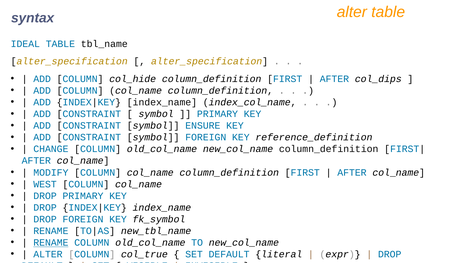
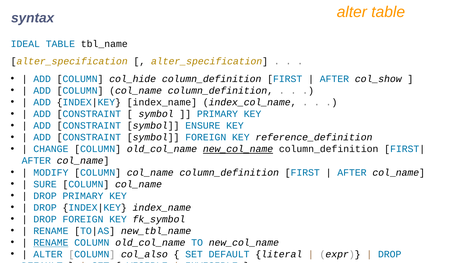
col_dips: col_dips -> col_show
new_col_name at (238, 149) underline: none -> present
WEST: WEST -> SURE
col_true: col_true -> col_also
